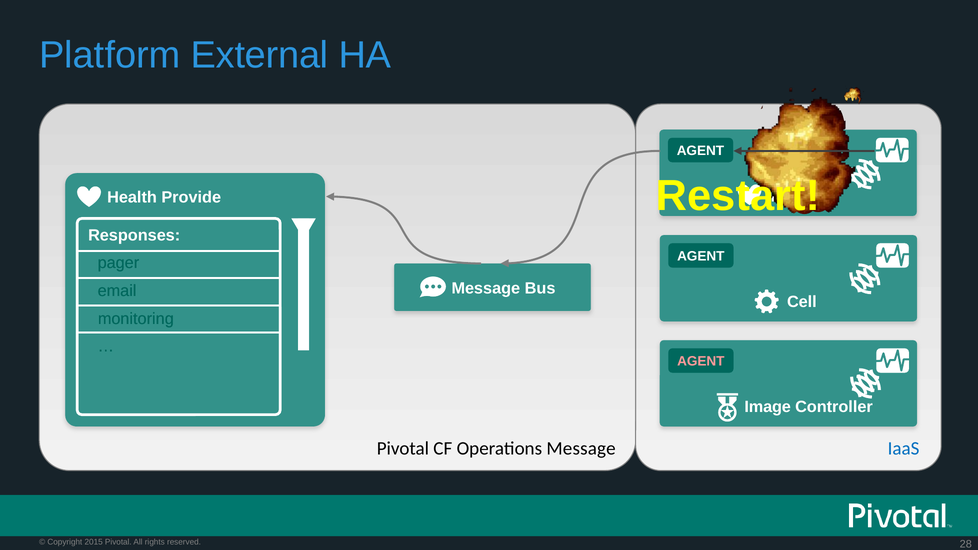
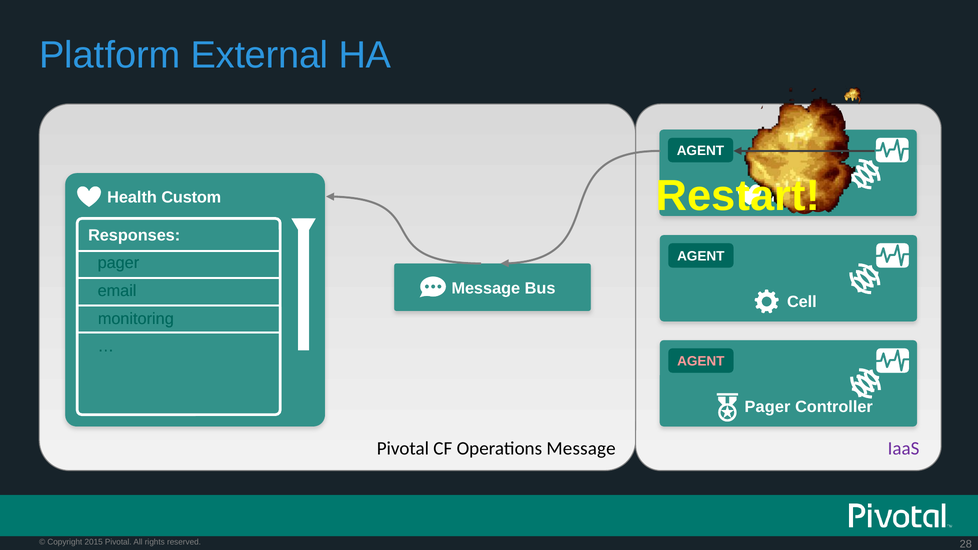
Provide: Provide -> Custom
Image at (768, 407): Image -> Pager
IaaS colour: blue -> purple
